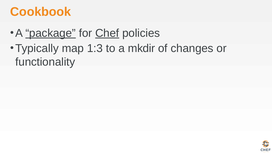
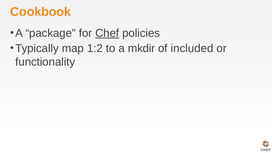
package underline: present -> none
1:3: 1:3 -> 1:2
changes: changes -> included
